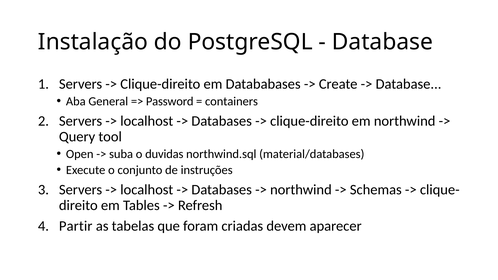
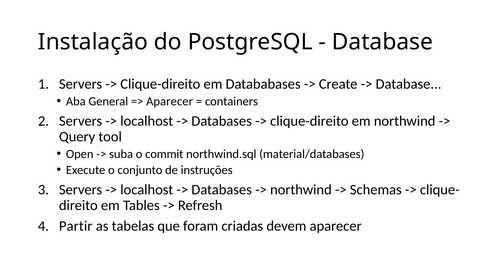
Password at (170, 101): Password -> Aparecer
duvidas: duvidas -> commit
